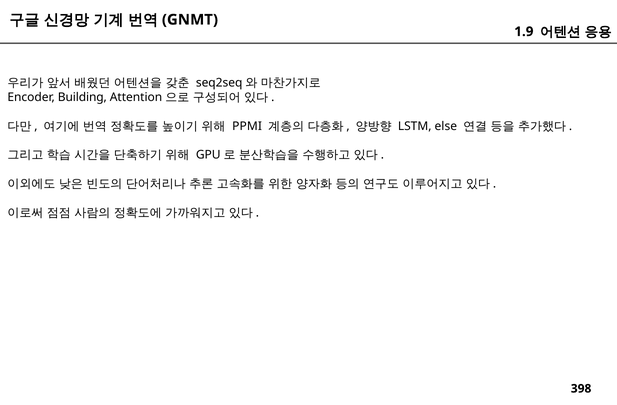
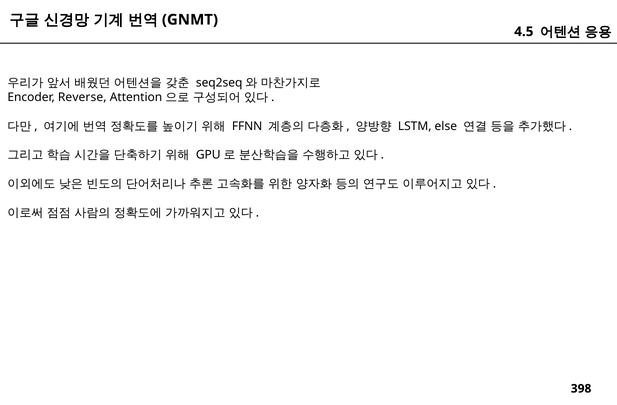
1.9: 1.9 -> 4.5
Building: Building -> Reverse
PPMI: PPMI -> FFNN
